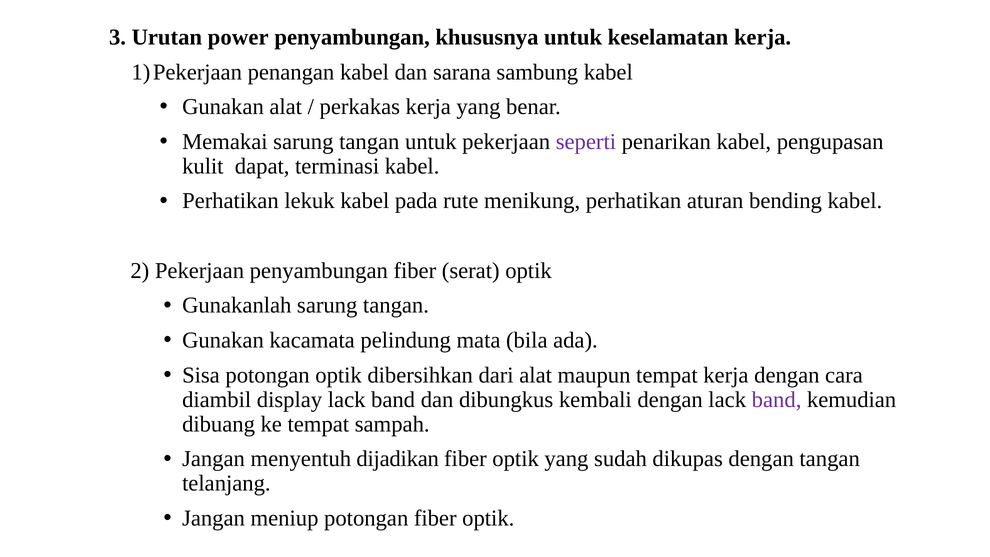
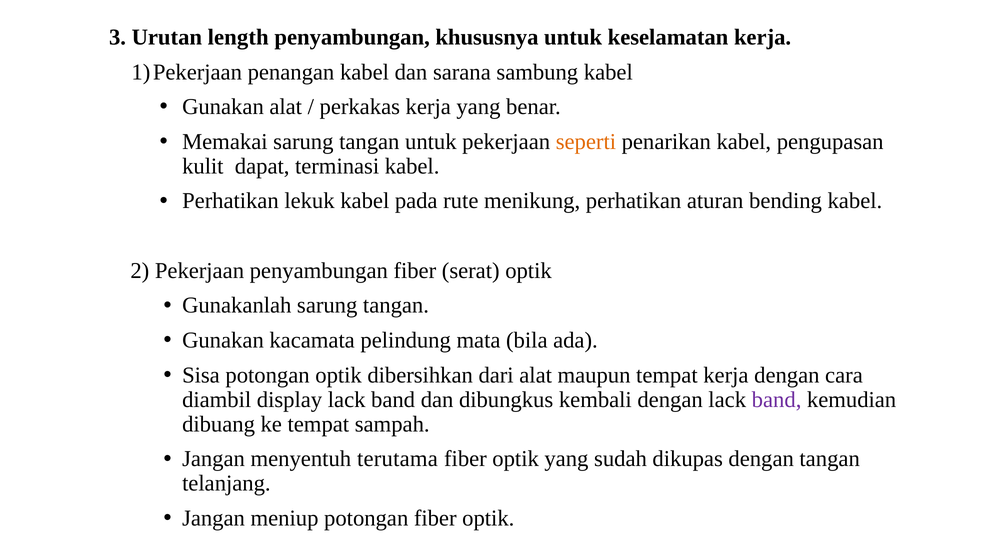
power: power -> length
seperti colour: purple -> orange
dijadikan: dijadikan -> terutama
